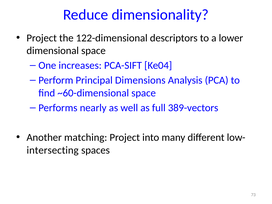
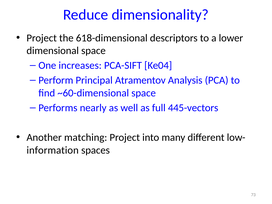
122-dimensional: 122-dimensional -> 618-dimensional
Dimensions: Dimensions -> Atramentov
389-vectors: 389-vectors -> 445-vectors
intersecting: intersecting -> information
